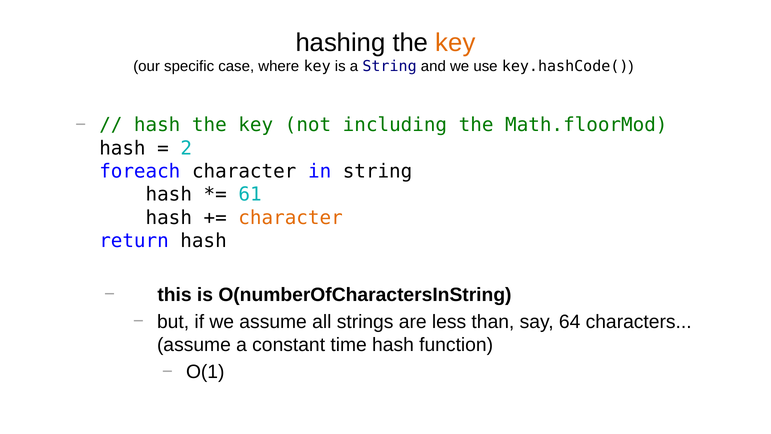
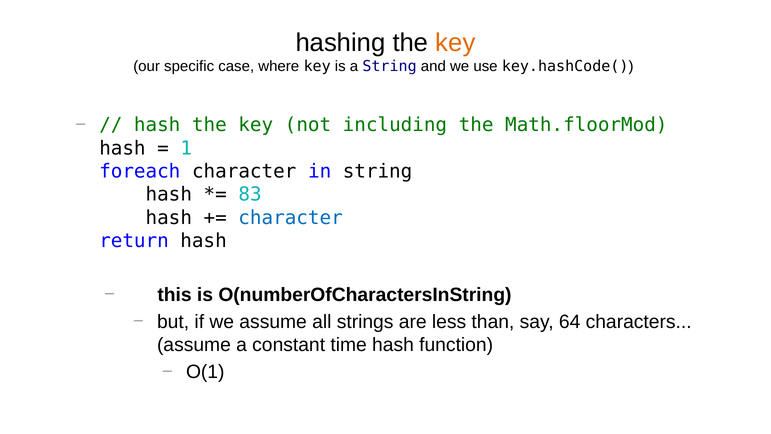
2: 2 -> 1
61: 61 -> 83
character at (291, 218) colour: orange -> blue
